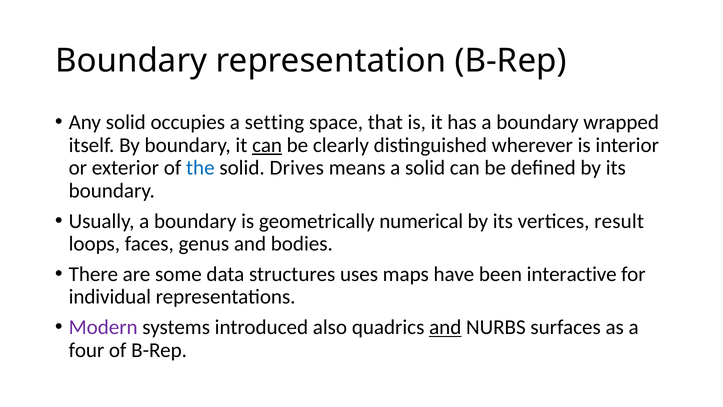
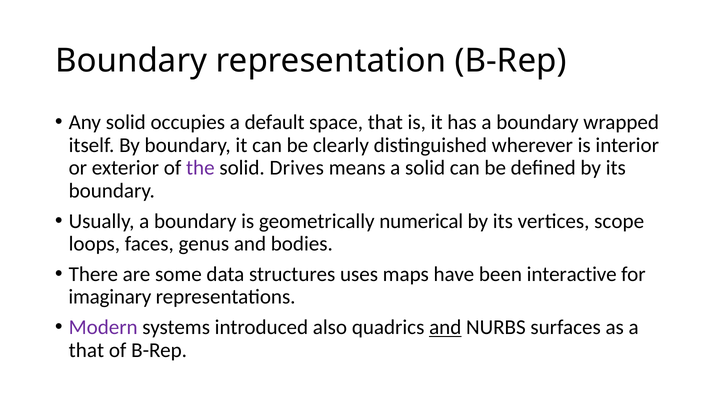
setting: setting -> default
can at (267, 145) underline: present -> none
the colour: blue -> purple
result: result -> scope
individual: individual -> imaginary
four at (86, 350): four -> that
